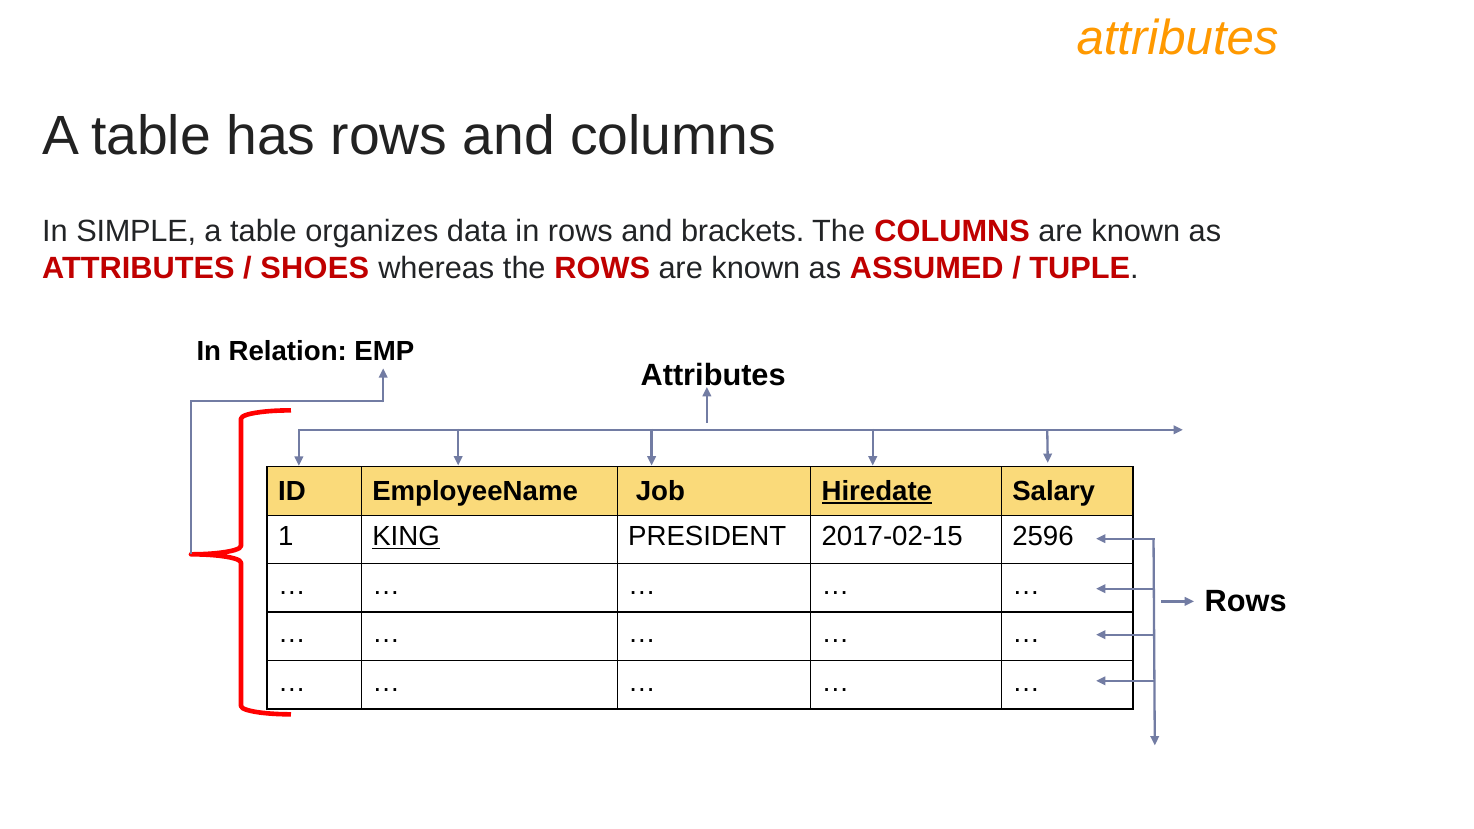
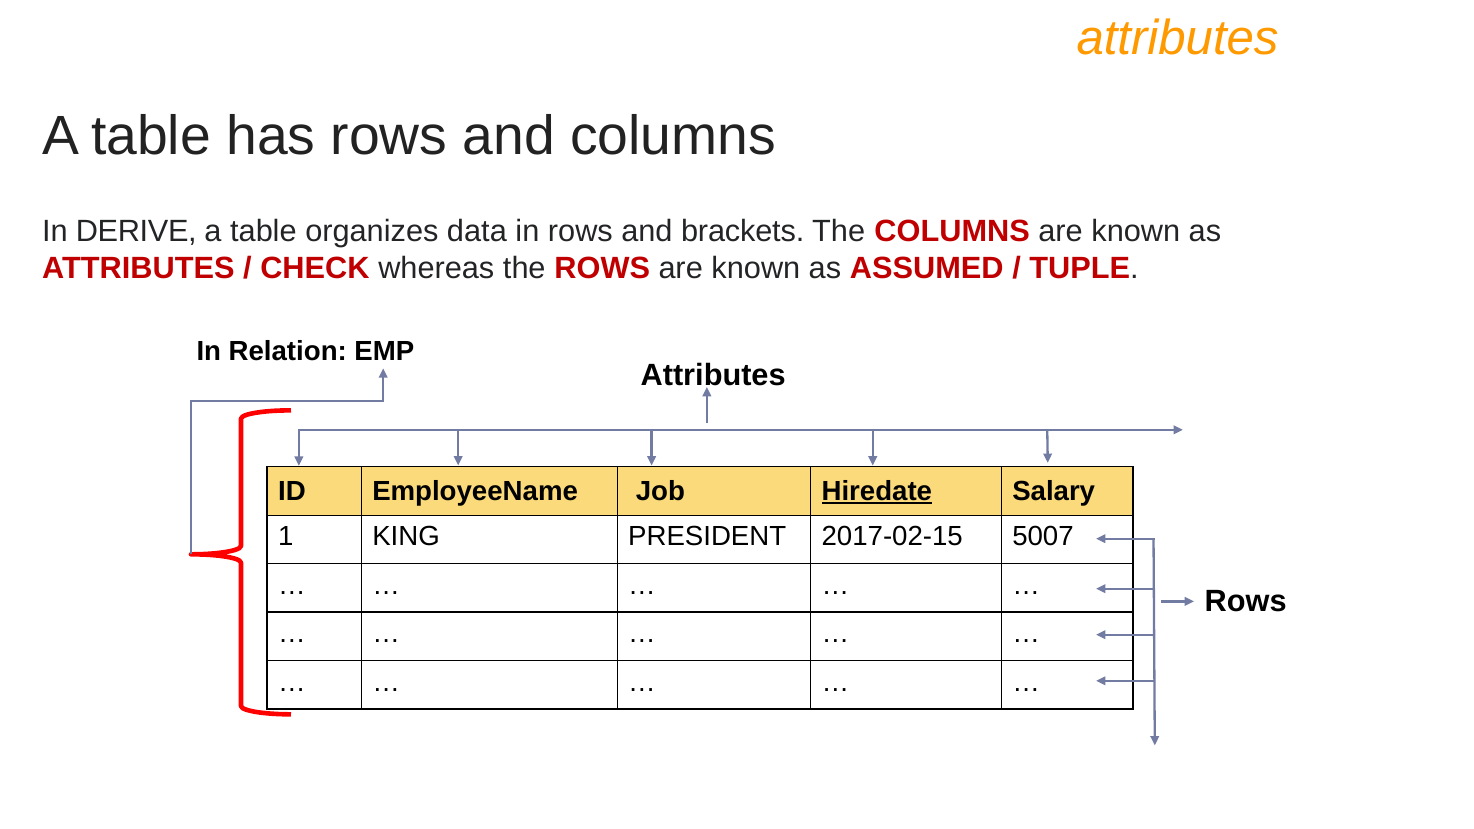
SIMPLE: SIMPLE -> DERIVE
SHOES: SHOES -> CHECK
KING underline: present -> none
2596: 2596 -> 5007
